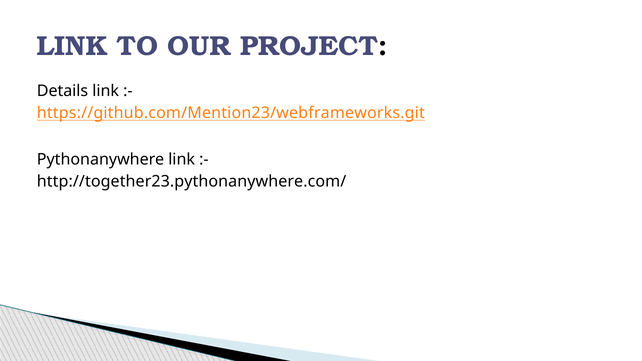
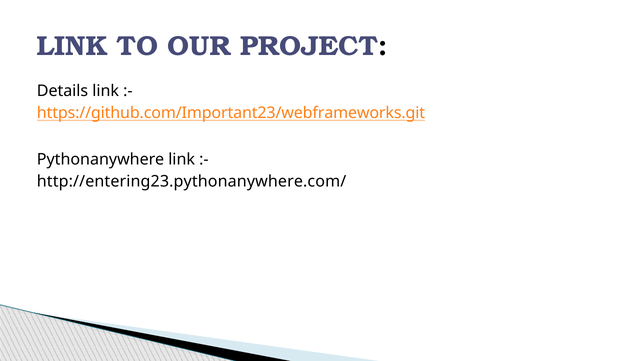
https://github.com/Mention23/webframeworks.git: https://github.com/Mention23/webframeworks.git -> https://github.com/Important23/webframeworks.git
http://together23.pythonanywhere.com/: http://together23.pythonanywhere.com/ -> http://entering23.pythonanywhere.com/
